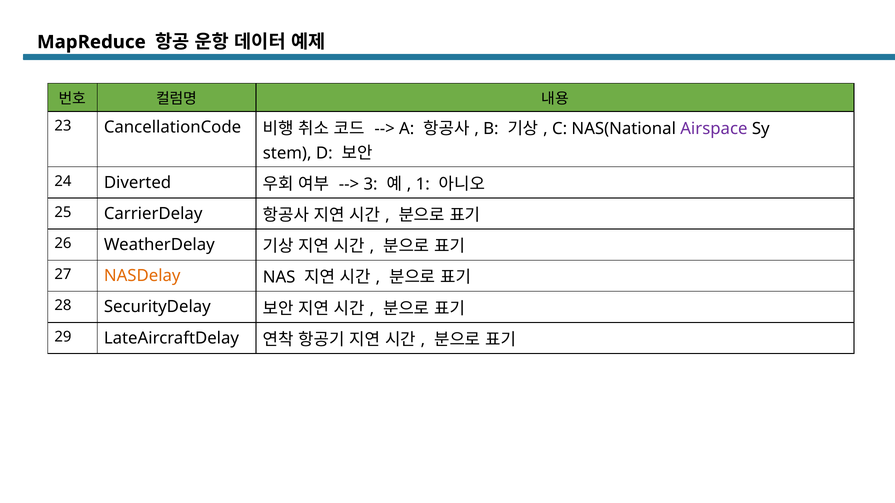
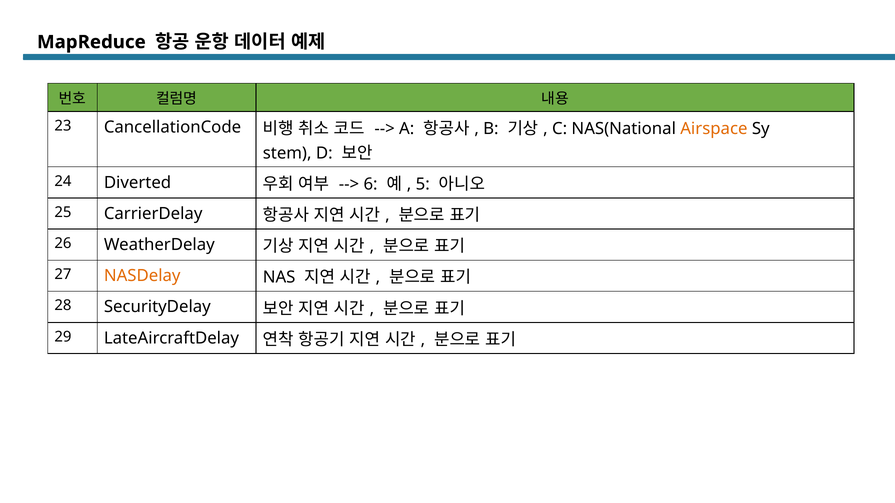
Airspace colour: purple -> orange
3: 3 -> 6
1: 1 -> 5
